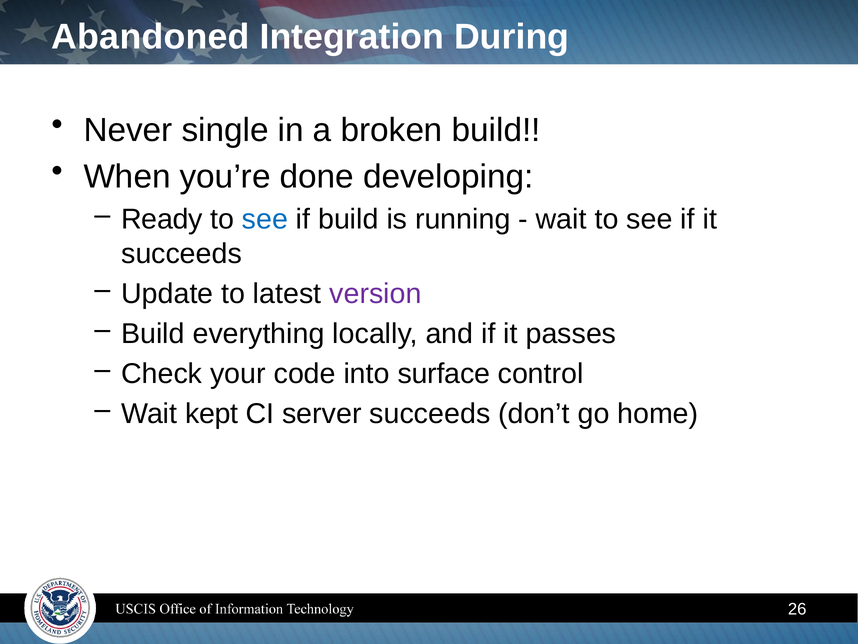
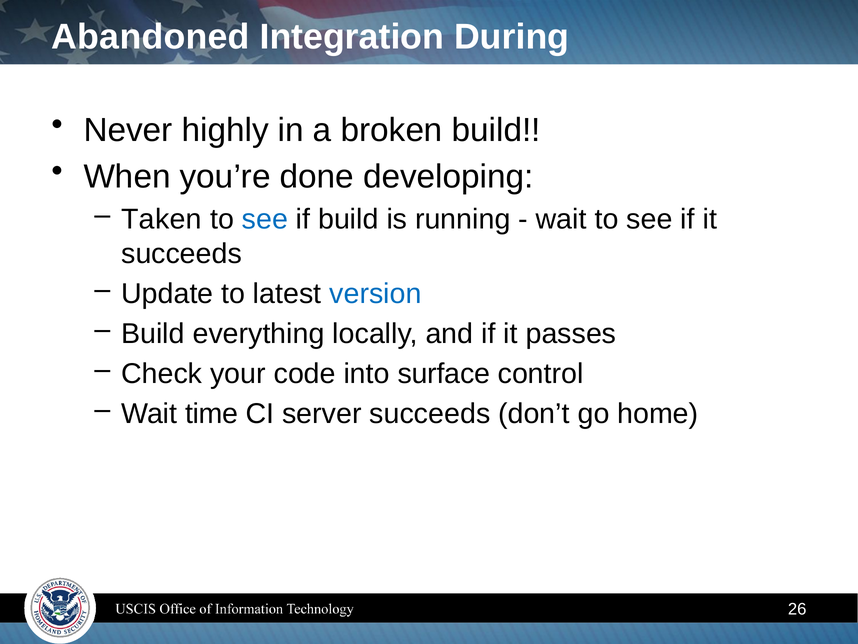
single: single -> highly
Ready: Ready -> Taken
version colour: purple -> blue
kept: kept -> time
